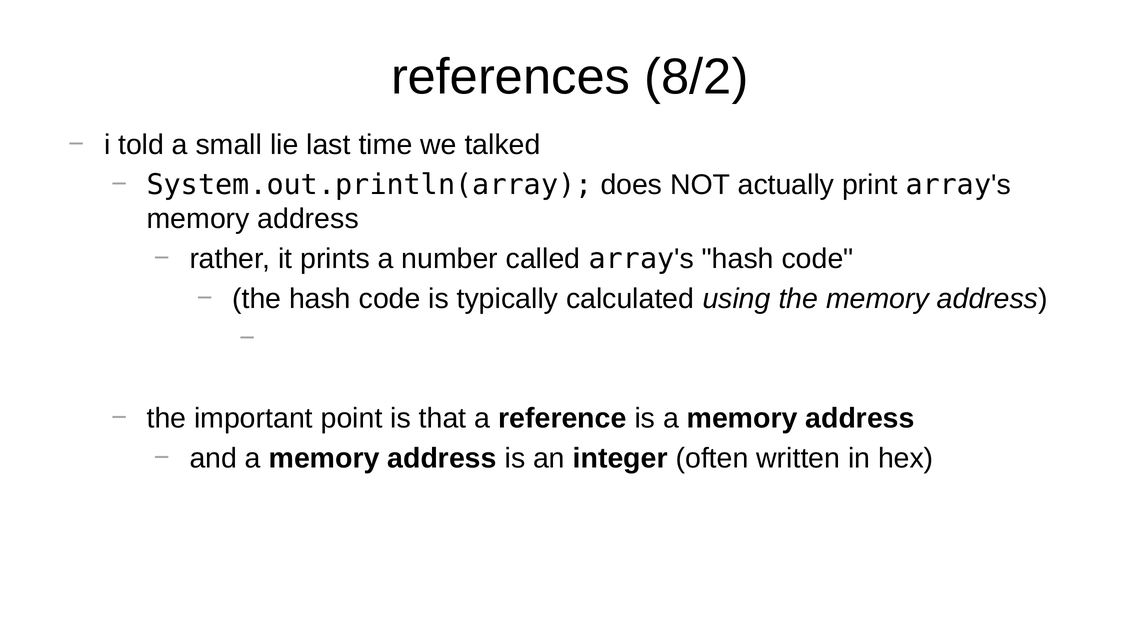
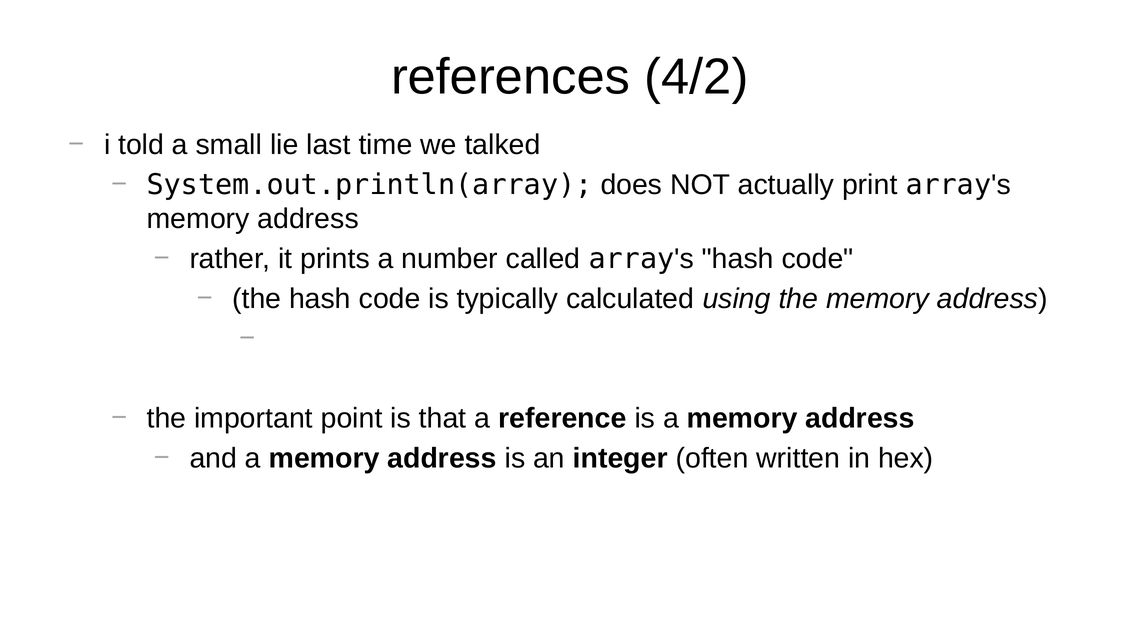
8/2: 8/2 -> 4/2
